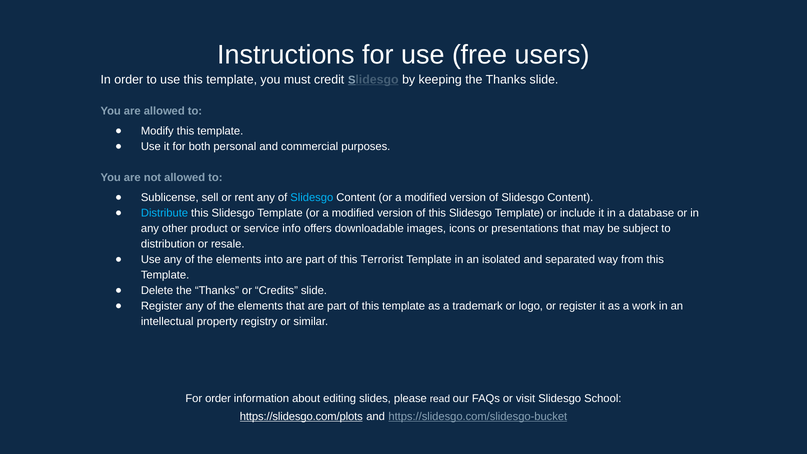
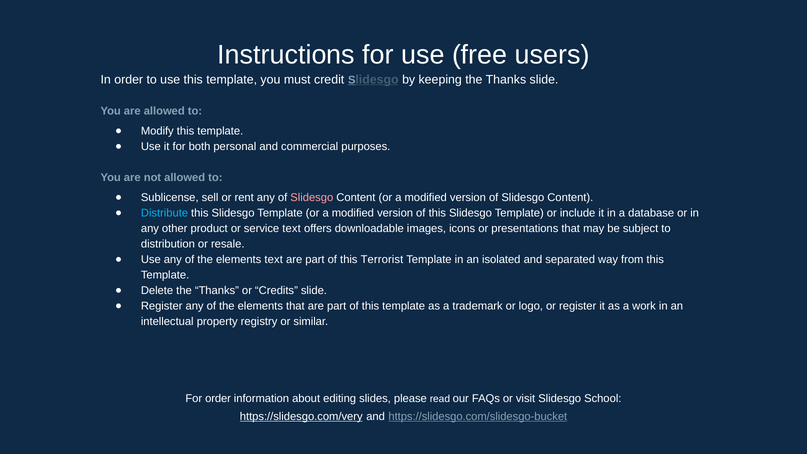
Slidesgo at (312, 198) colour: light blue -> pink
service info: info -> text
elements into: into -> text
https://slidesgo.com/plots: https://slidesgo.com/plots -> https://slidesgo.com/very
